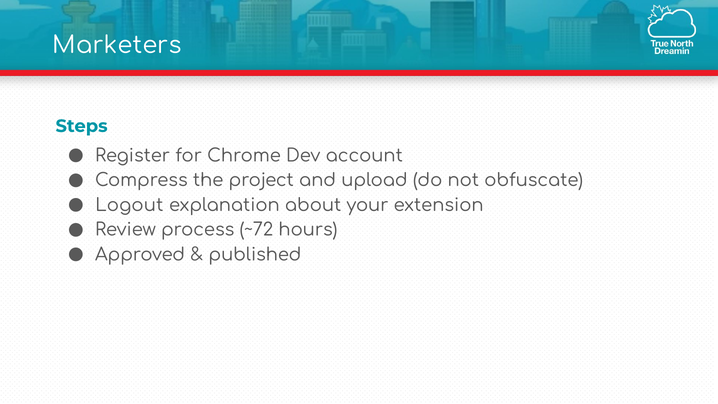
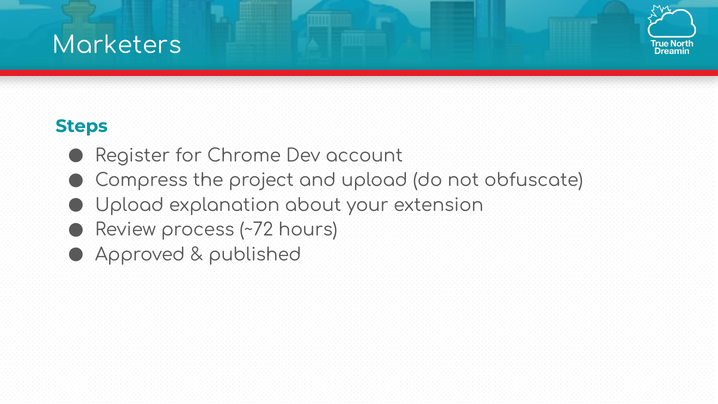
Logout at (129, 205): Logout -> Upload
